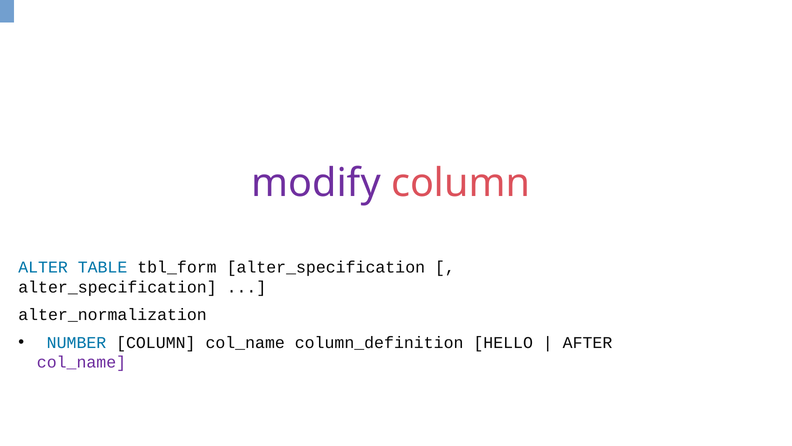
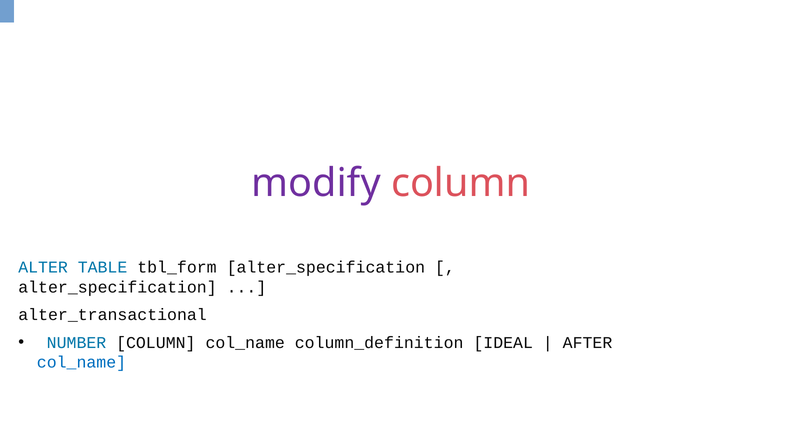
alter_normalization: alter_normalization -> alter_transactional
HELLO: HELLO -> IDEAL
col_name at (81, 362) colour: purple -> blue
